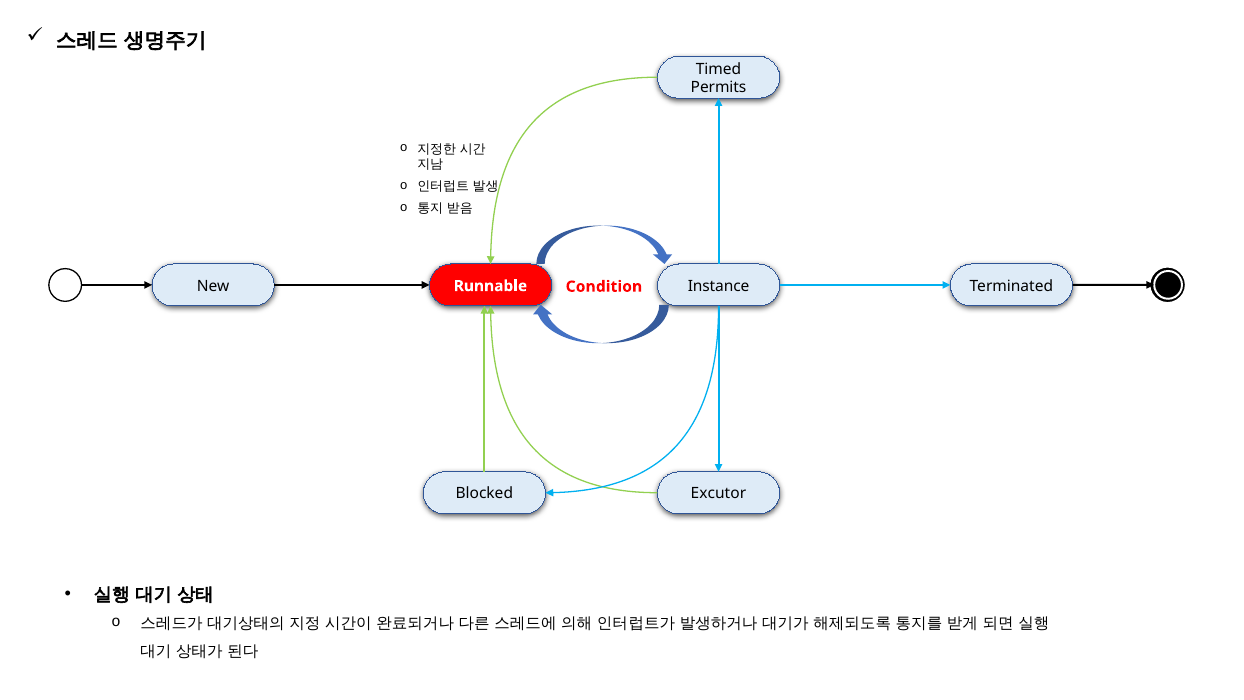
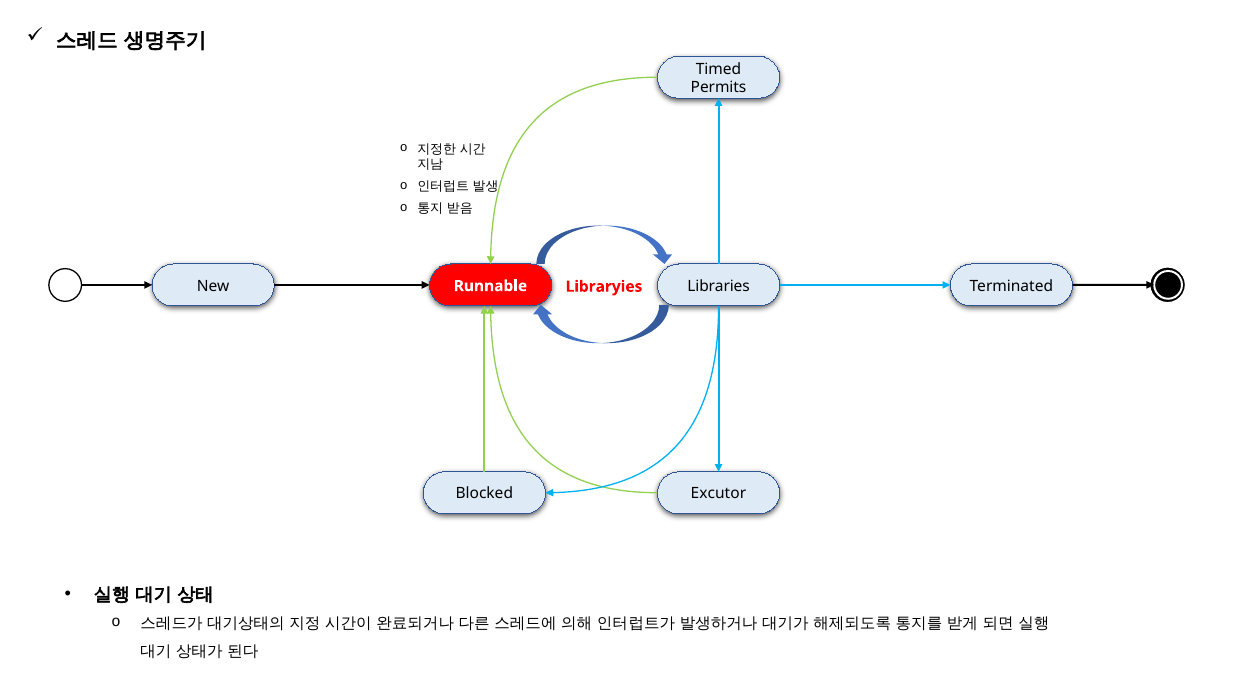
Instance: Instance -> Libraries
Condition: Condition -> Libraryies
